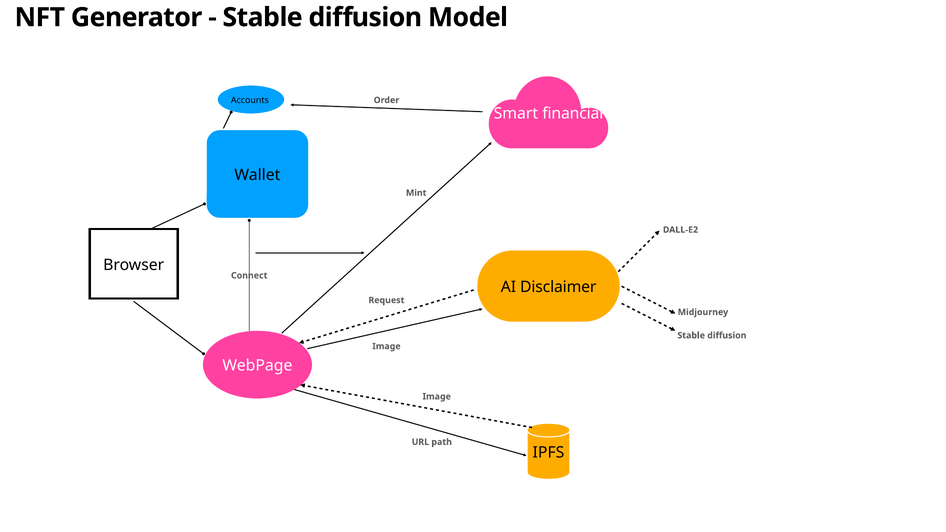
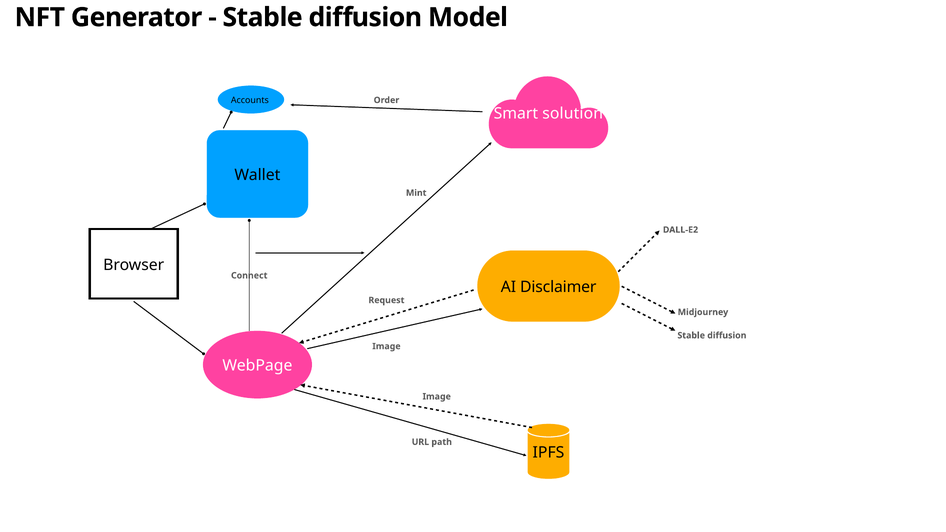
financial: financial -> solution
